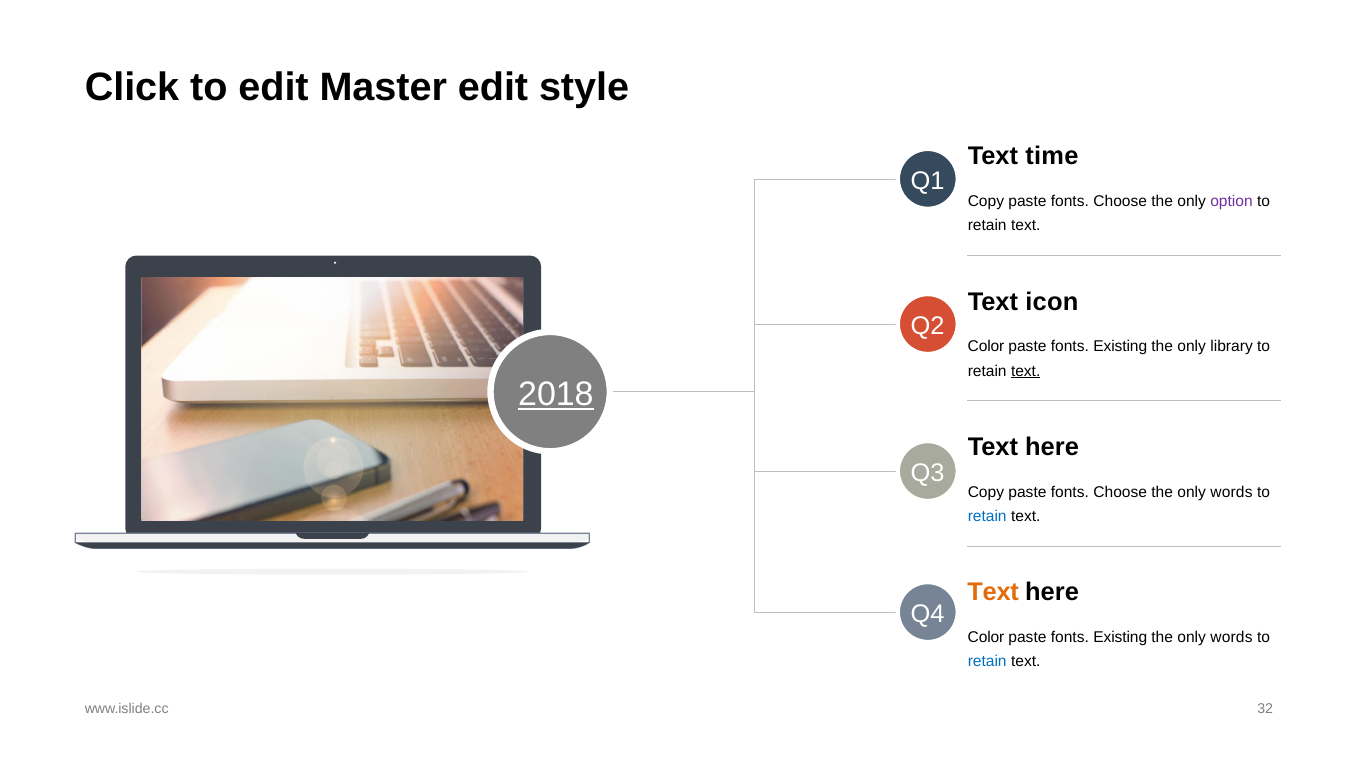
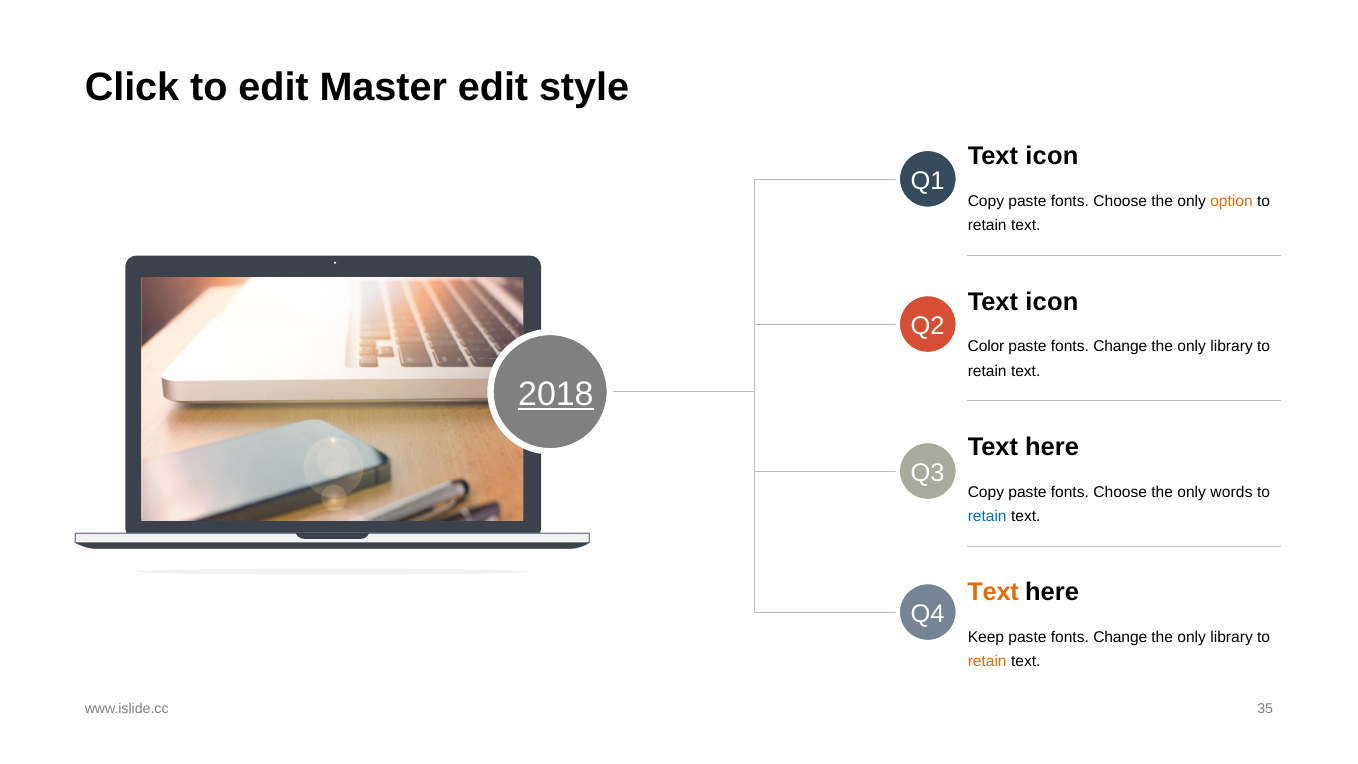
time at (1052, 156): time -> icon
option colour: purple -> orange
Existing at (1120, 347): Existing -> Change
text at (1026, 371) underline: present -> none
Color at (986, 637): Color -> Keep
Existing at (1120, 637): Existing -> Change
words at (1231, 637): words -> library
retain at (987, 662) colour: blue -> orange
32: 32 -> 35
